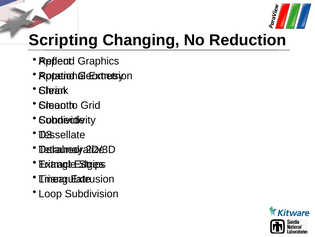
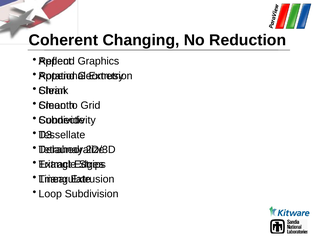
Scripting: Scripting -> Coherent
